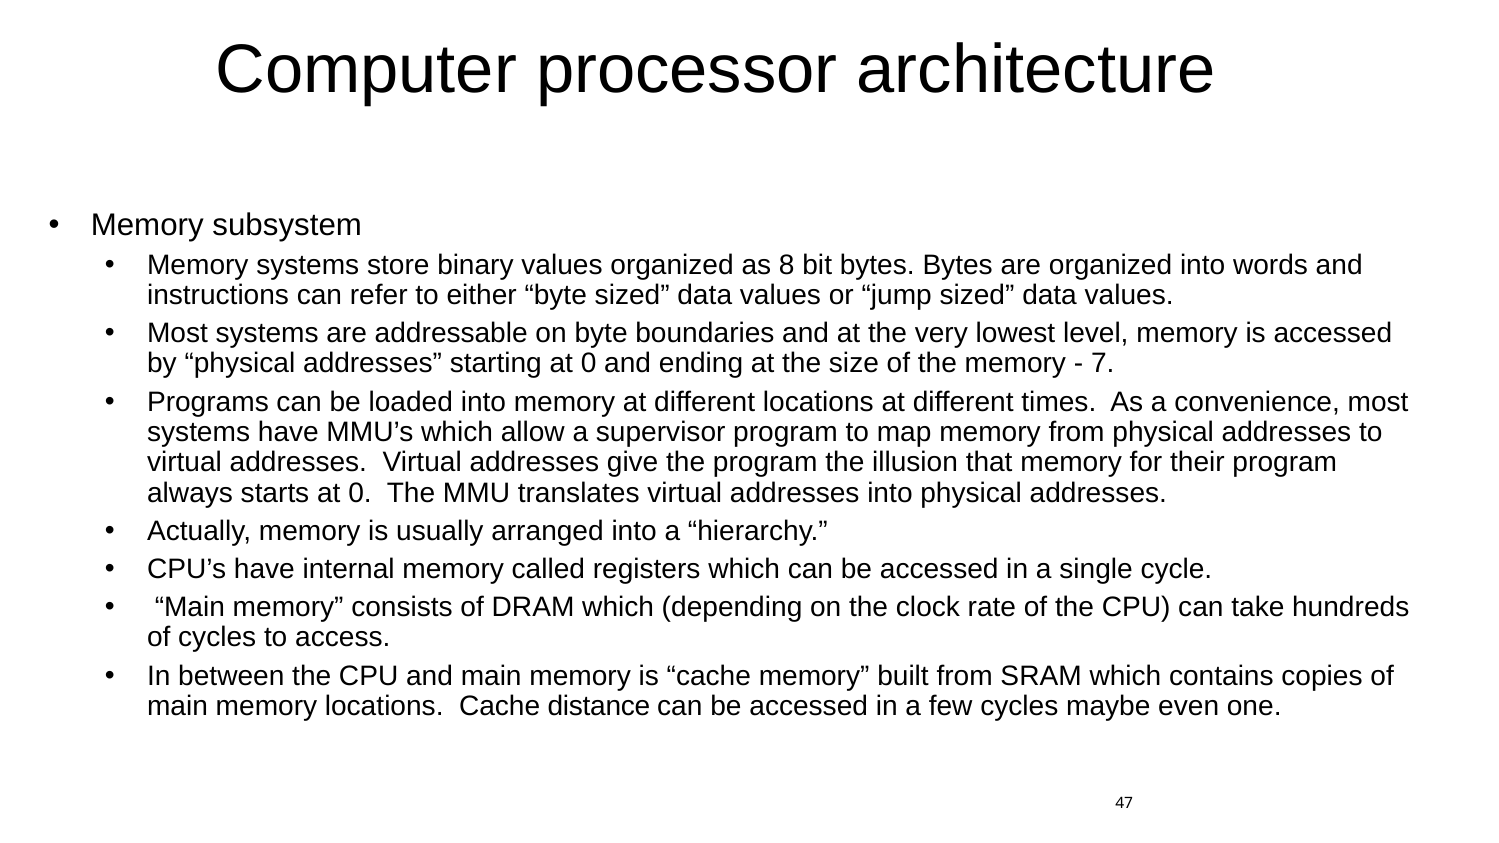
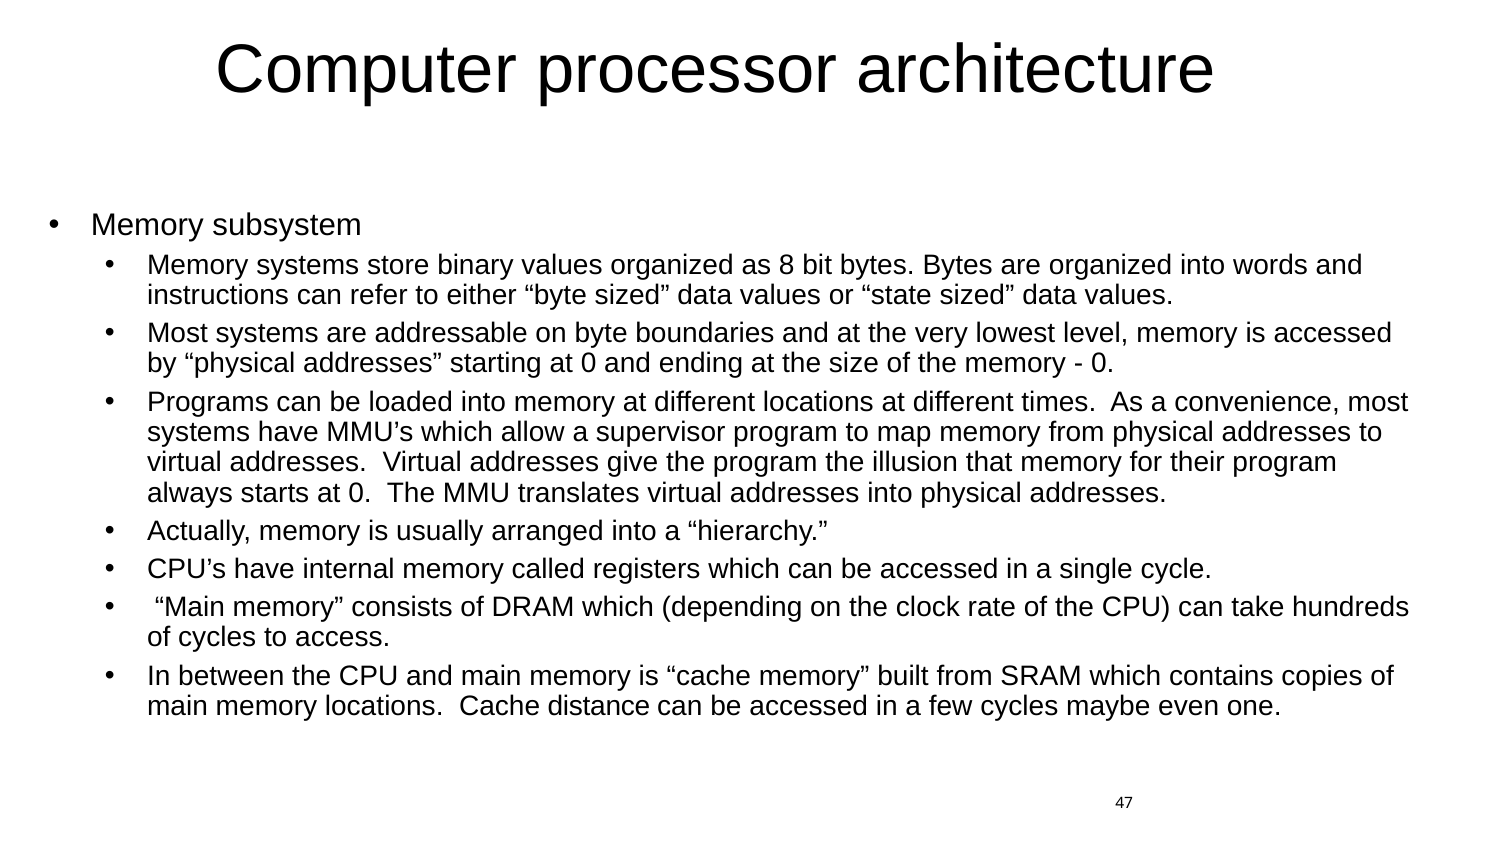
jump: jump -> state
7 at (1103, 364): 7 -> 0
